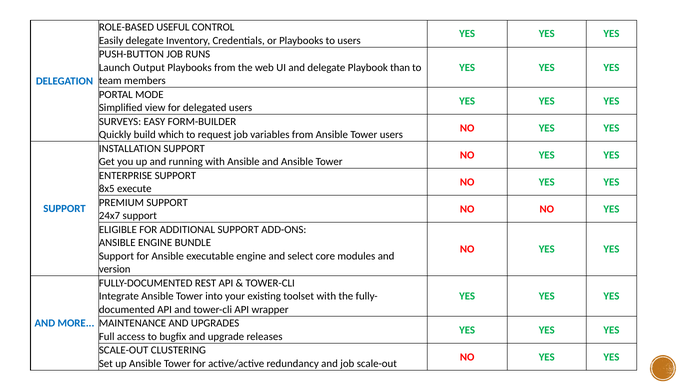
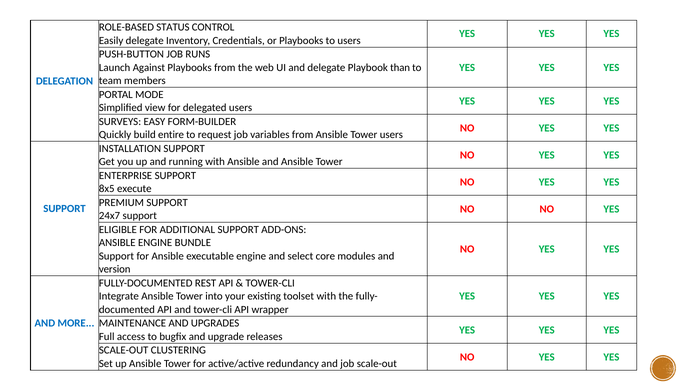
USEFUL: USEFUL -> STATUS
Output: Output -> Against
which: which -> entire
